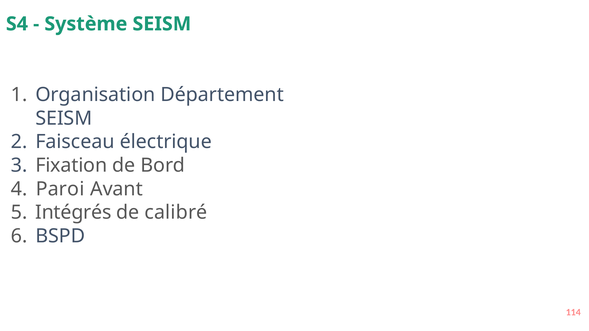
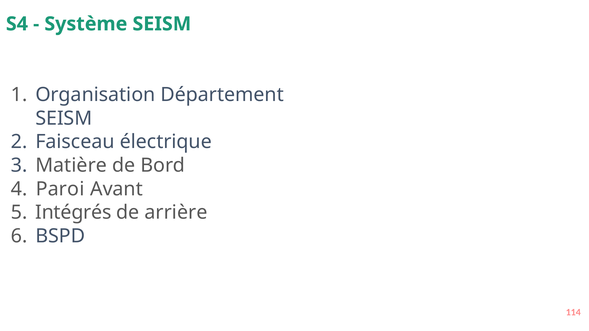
Fixation: Fixation -> Matière
calibré: calibré -> arrière
